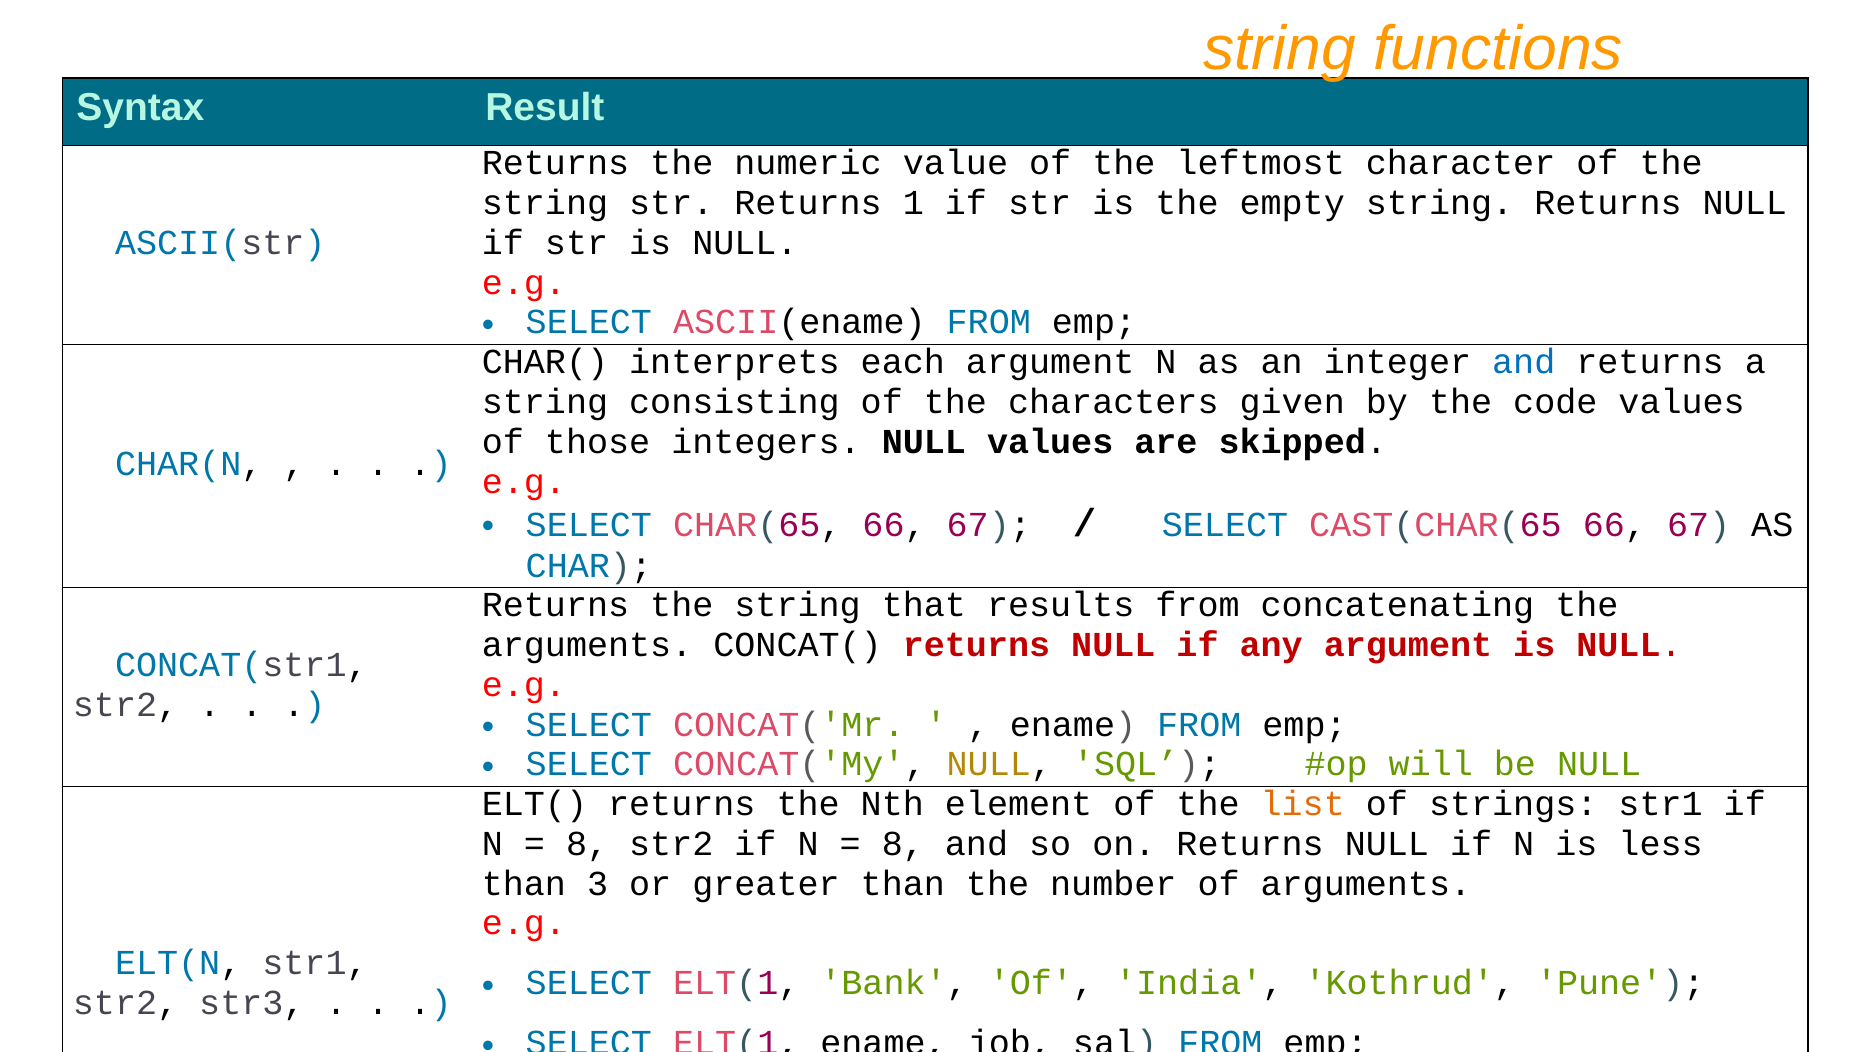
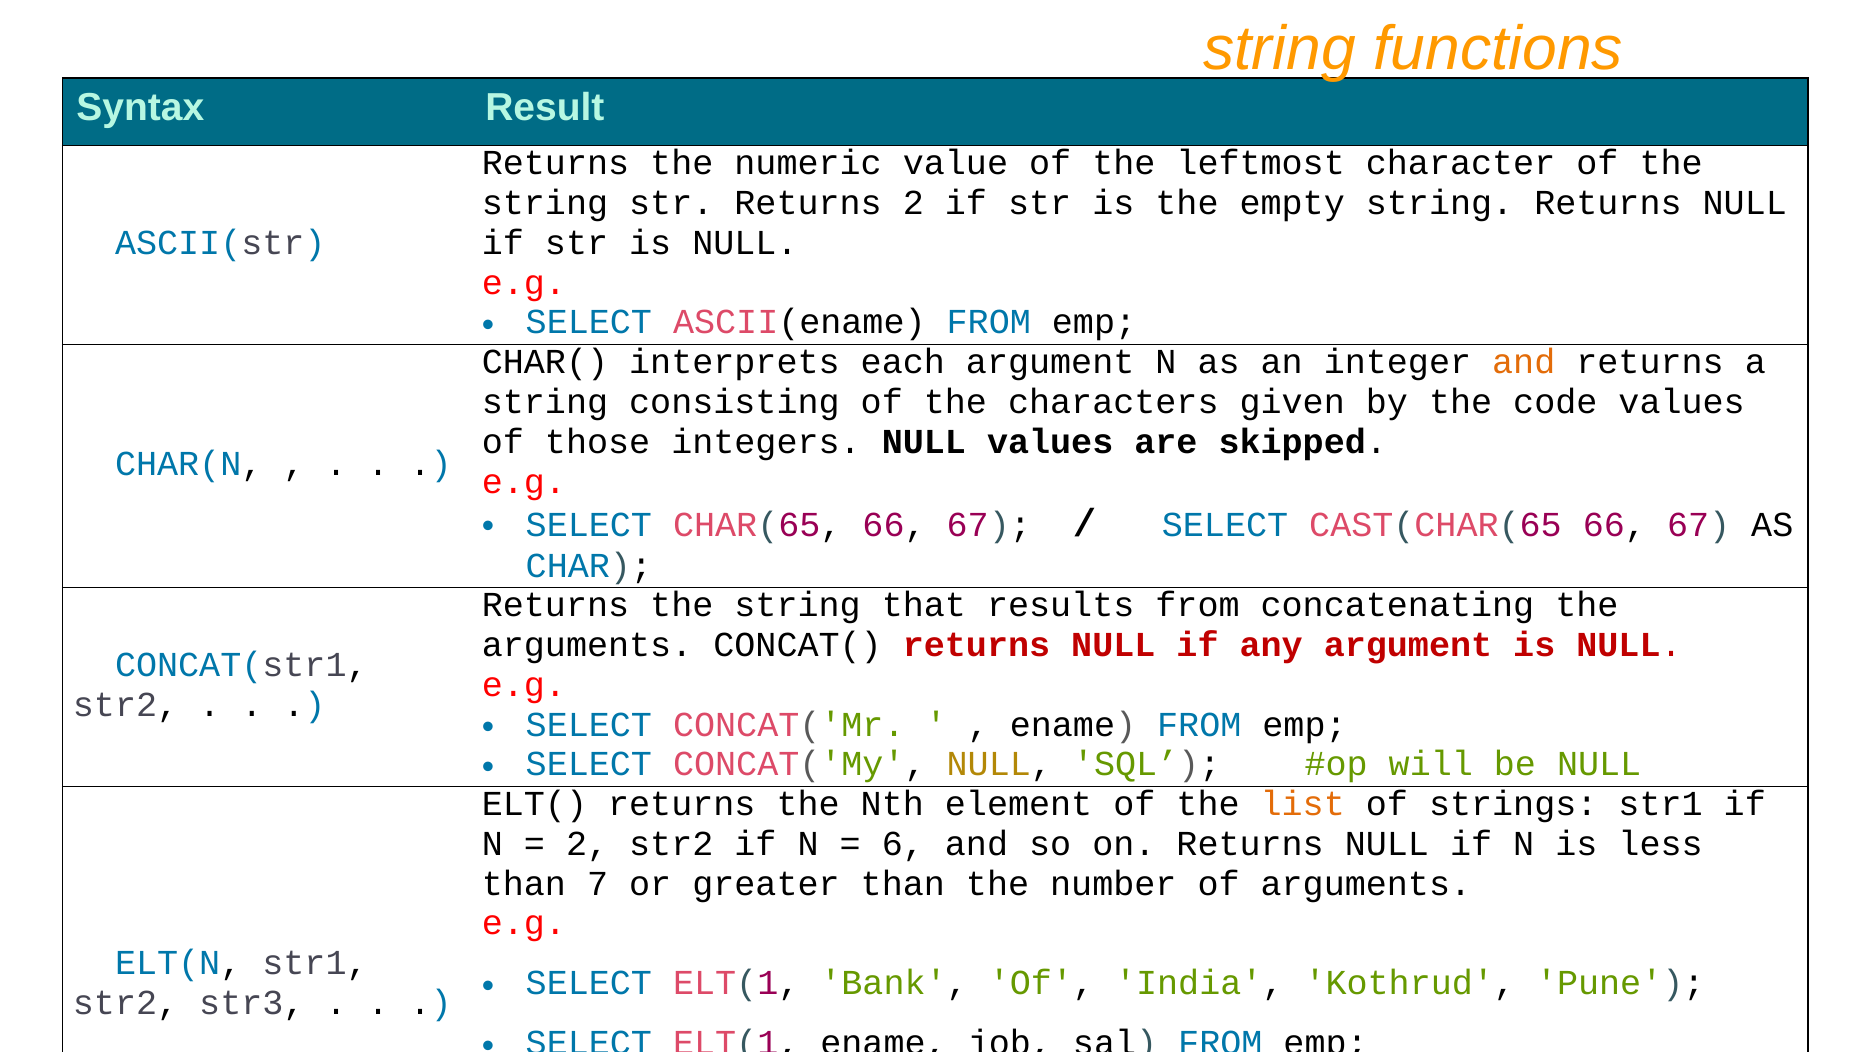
Returns 1: 1 -> 2
and at (1524, 362) colour: blue -> orange
8 at (587, 844): 8 -> 2
8 at (903, 844): 8 -> 6
3: 3 -> 7
